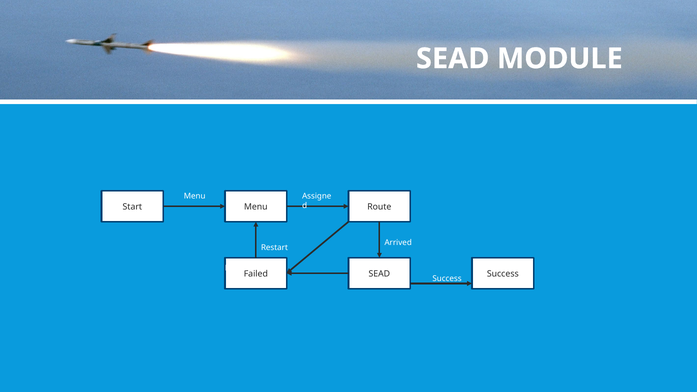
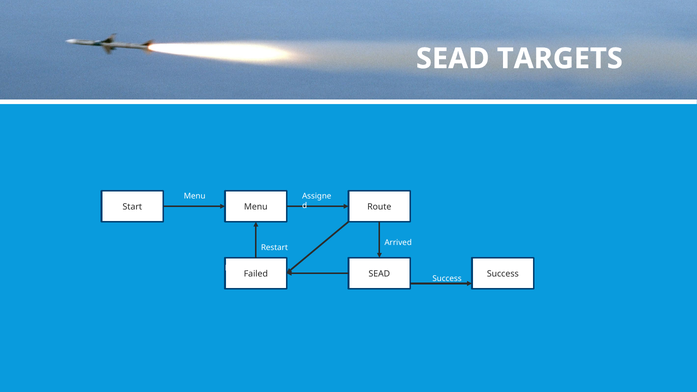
MODULE: MODULE -> TARGETS
